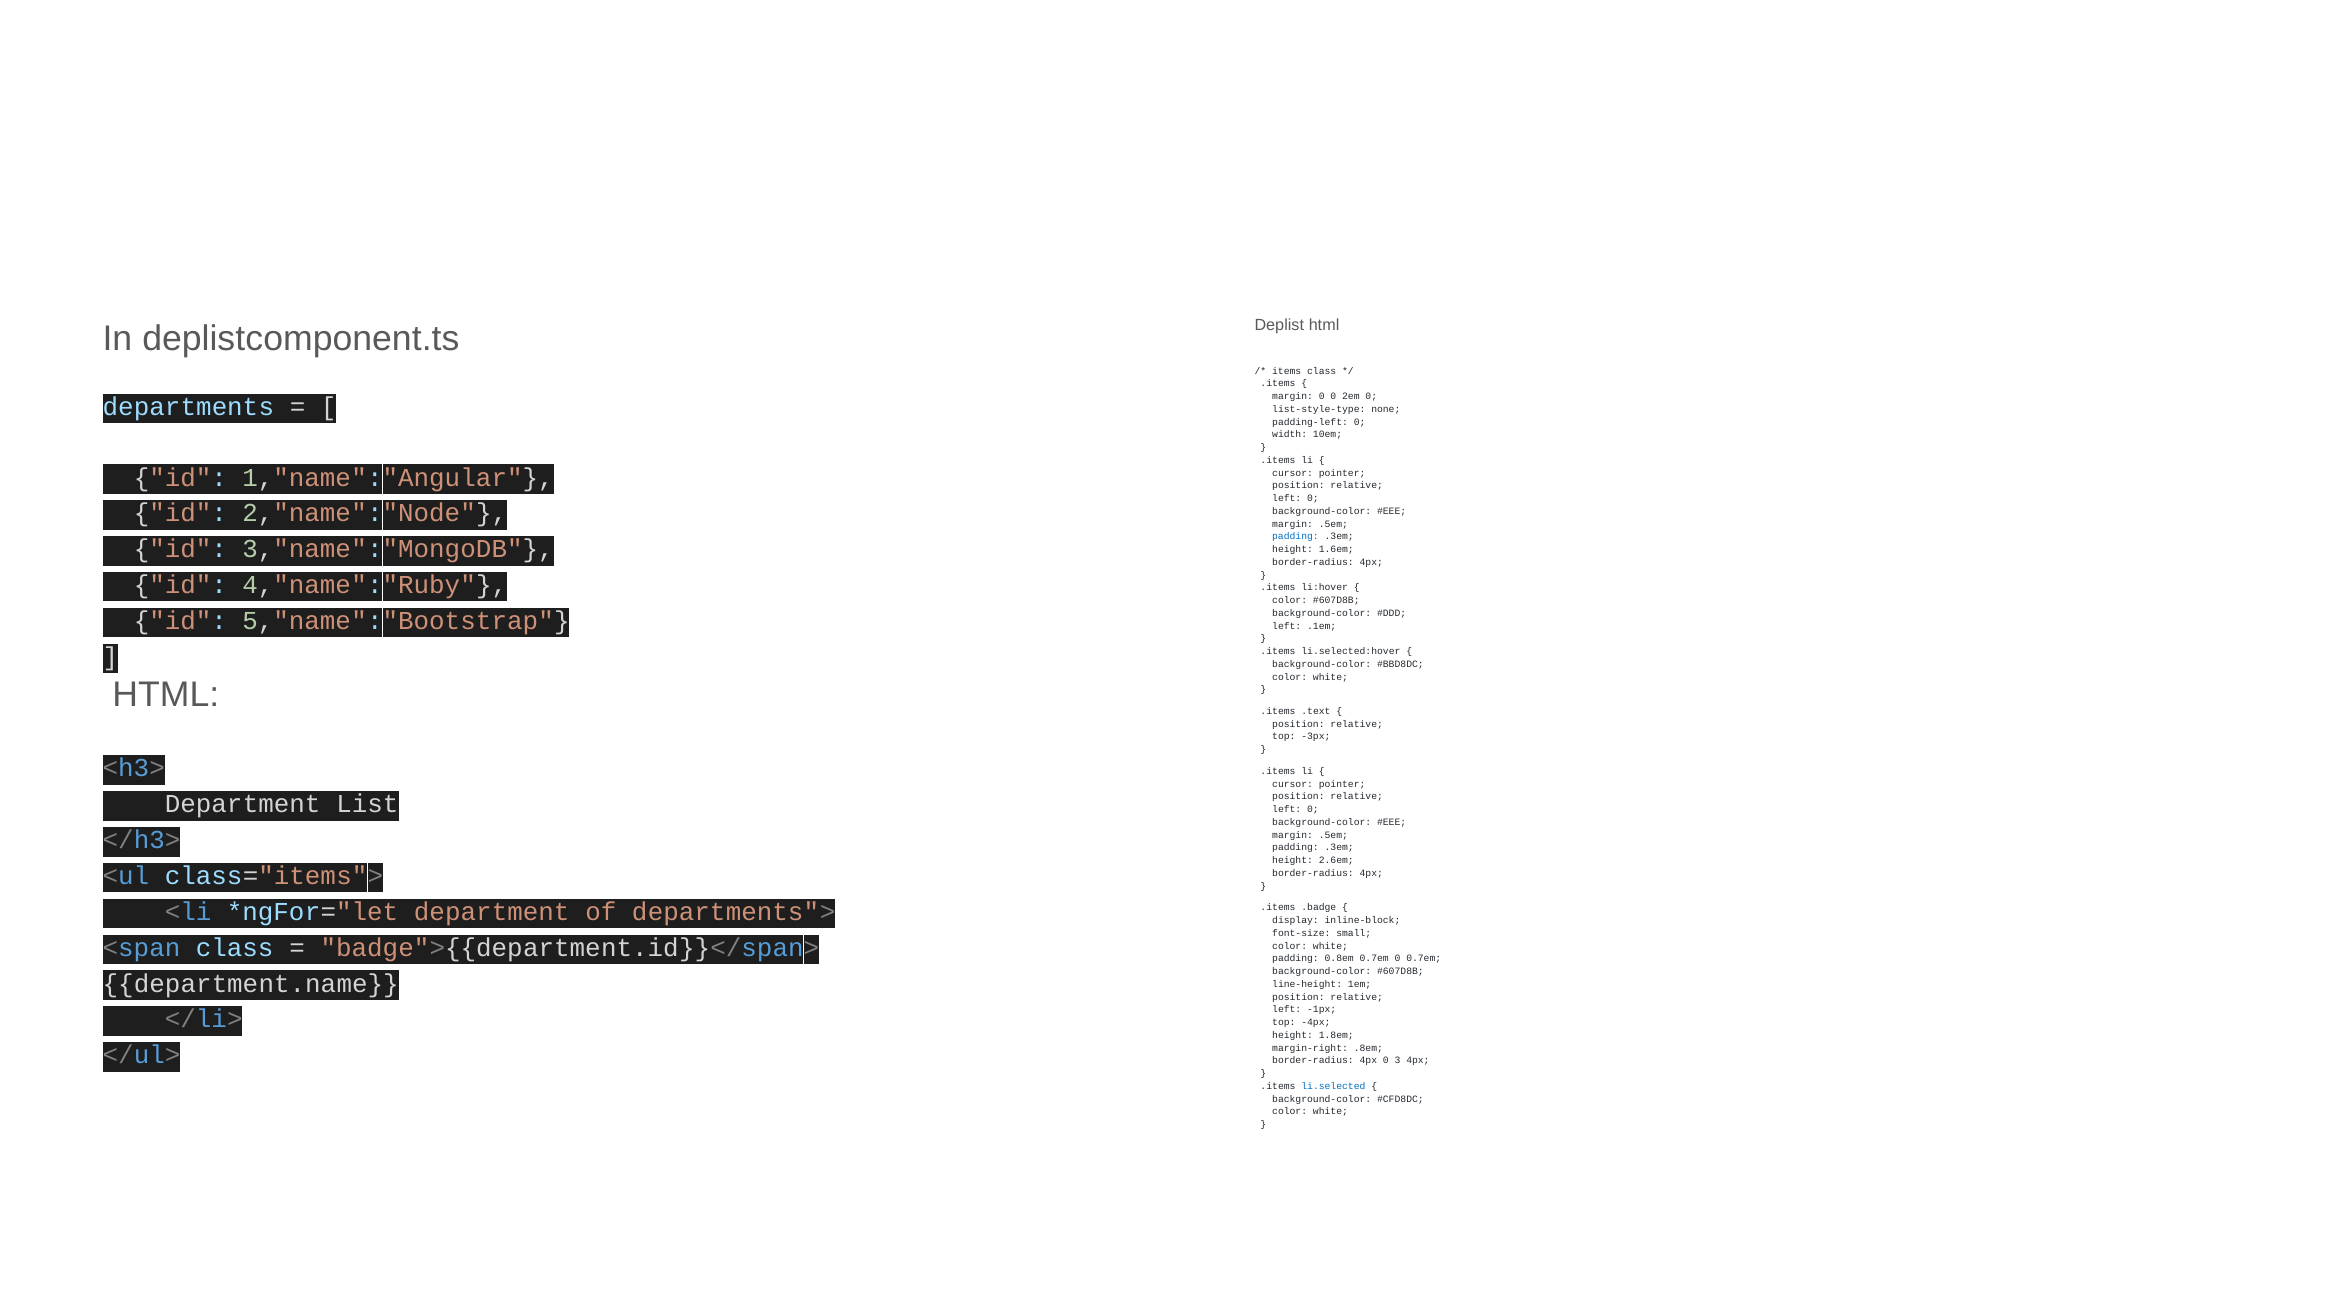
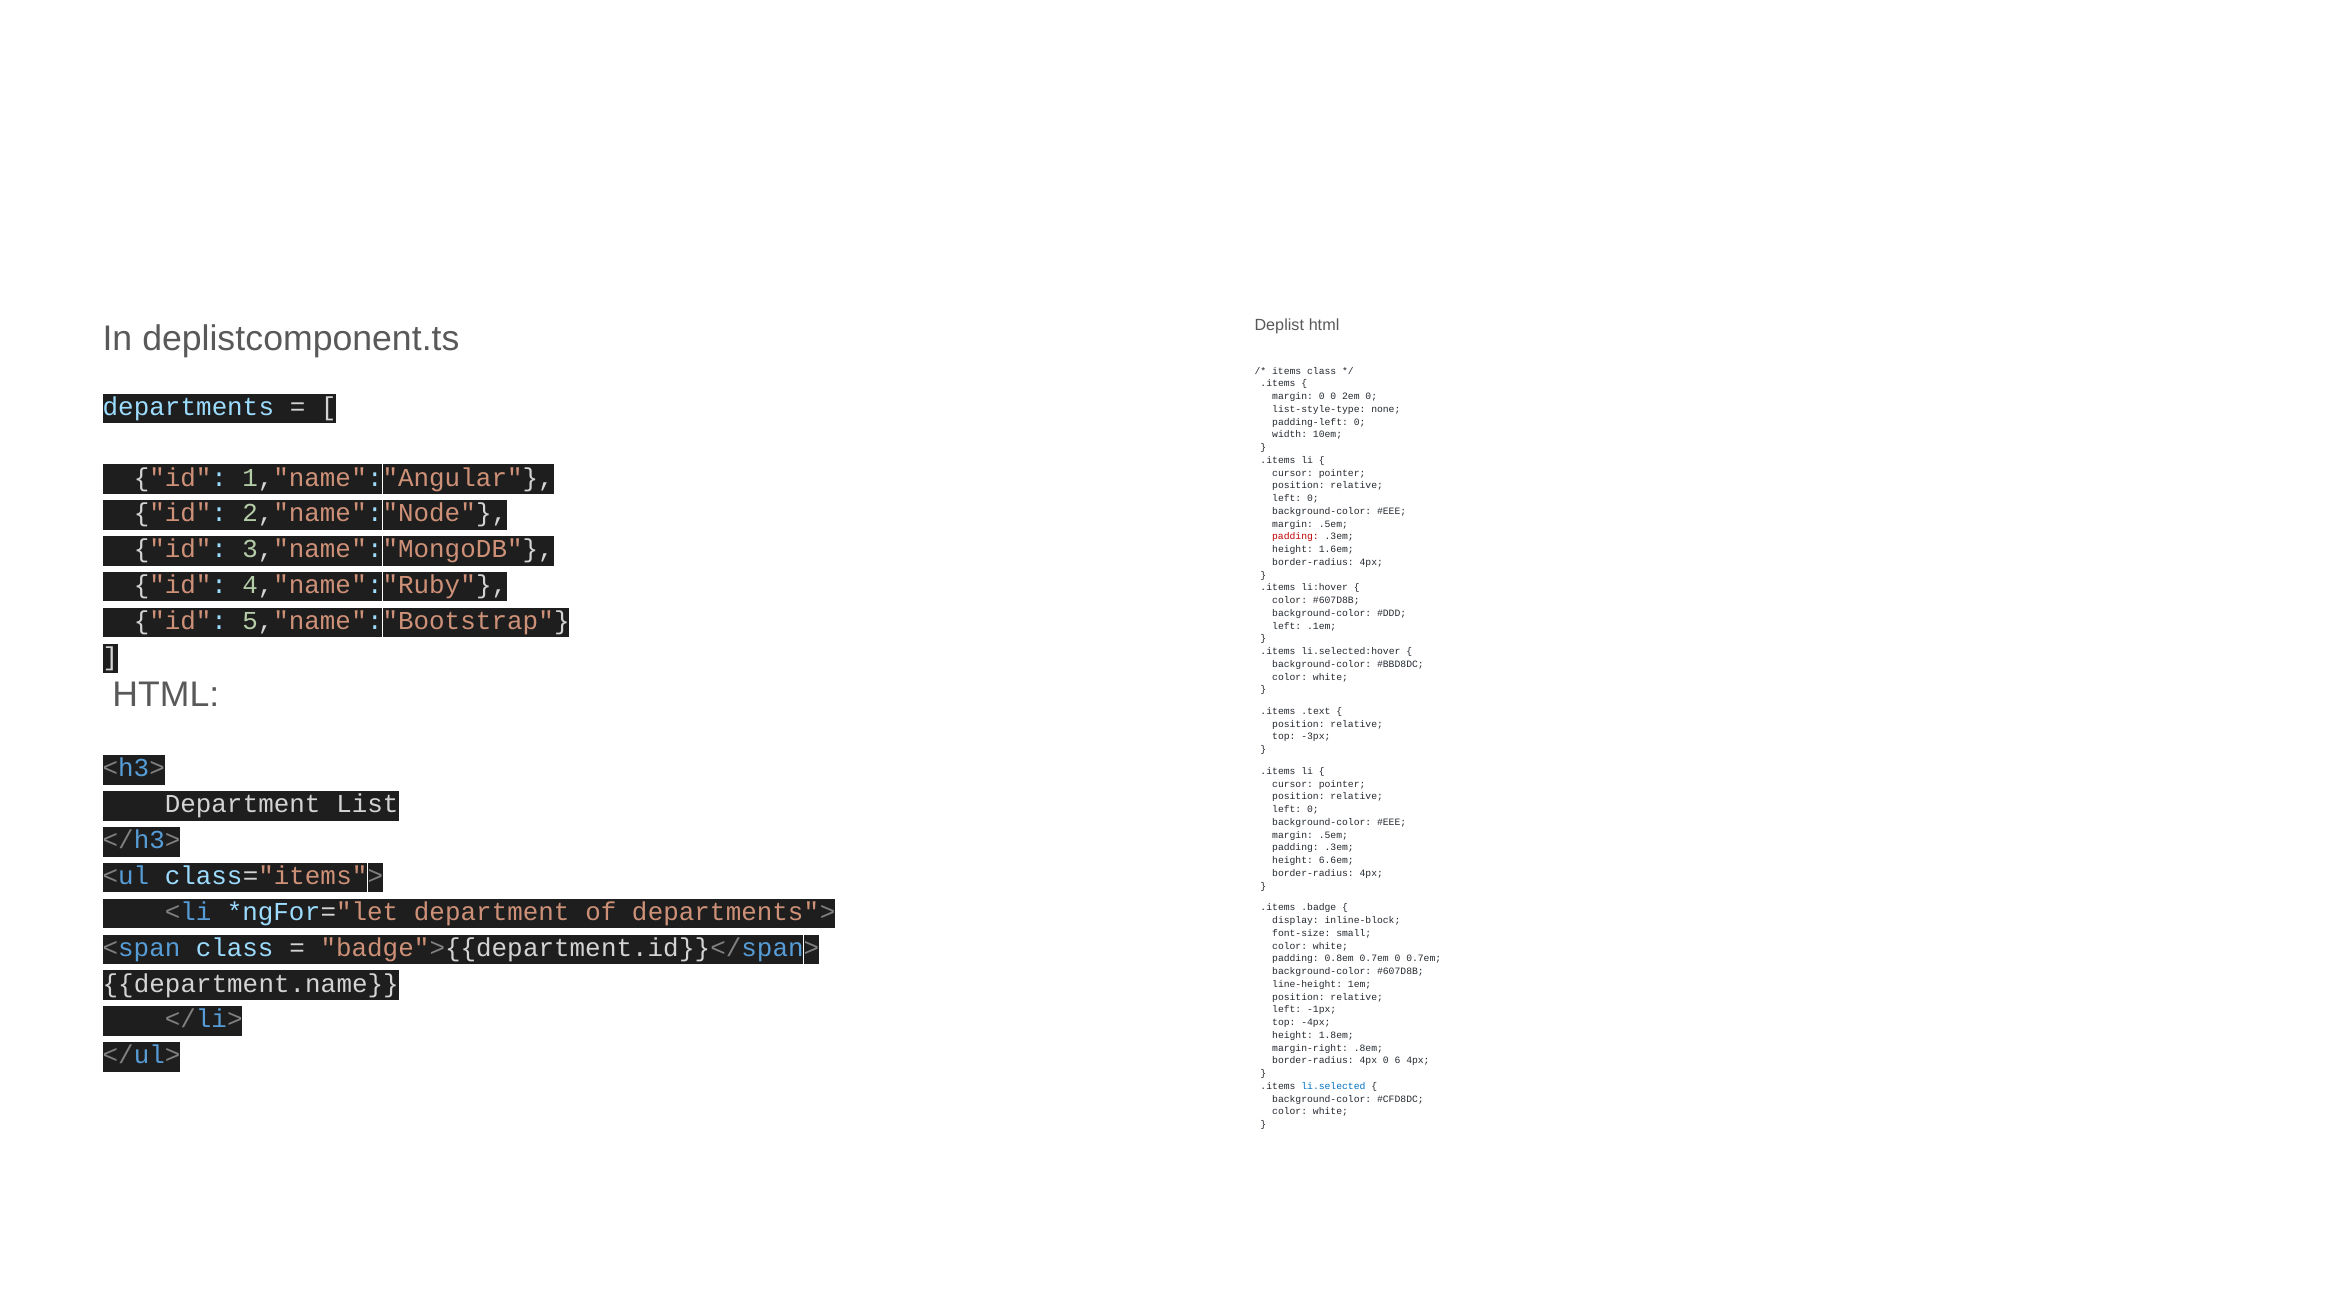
padding at (1295, 537) colour: blue -> red
2.6em: 2.6em -> 6.6em
3: 3 -> 6
